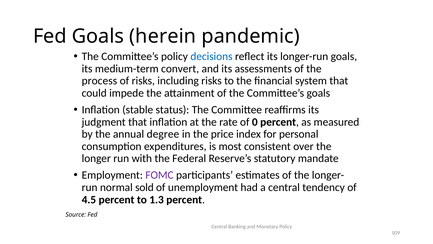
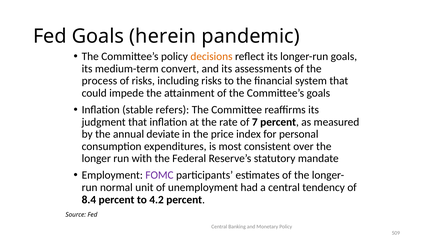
decisions colour: blue -> orange
status: status -> refers
0: 0 -> 7
degree: degree -> deviate
sold: sold -> unit
4.5: 4.5 -> 8.4
1.3: 1.3 -> 4.2
